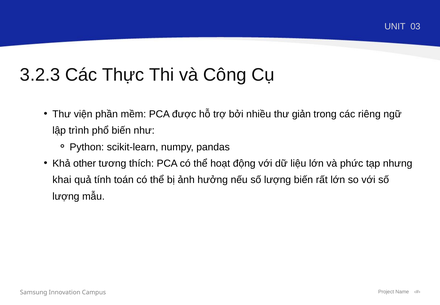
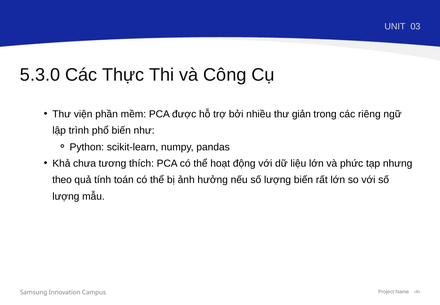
3.2.3: 3.2.3 -> 5.3.0
other: other -> chưa
khai: khai -> theo
